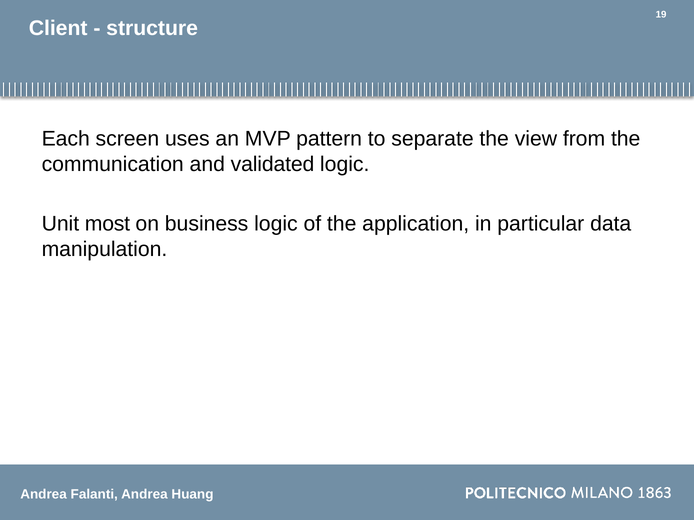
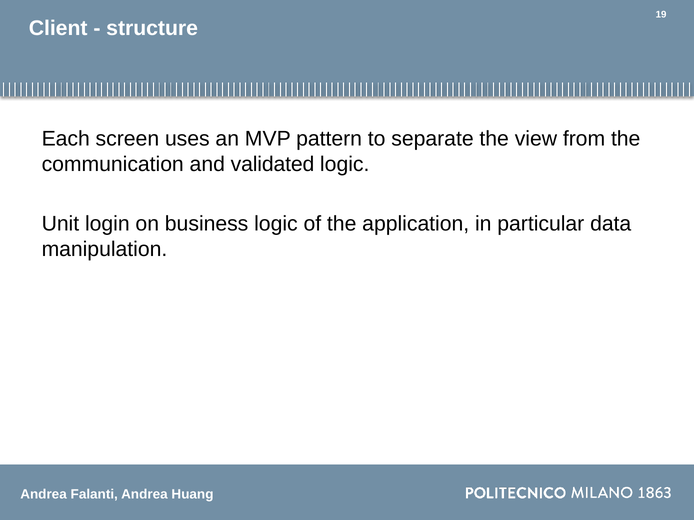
most: most -> login
